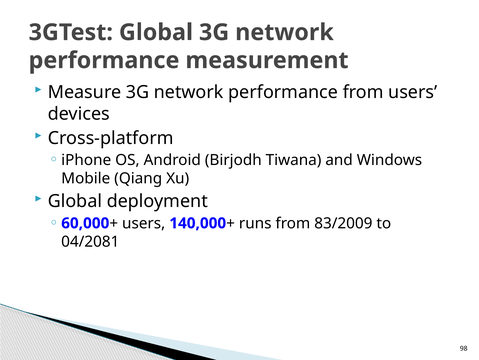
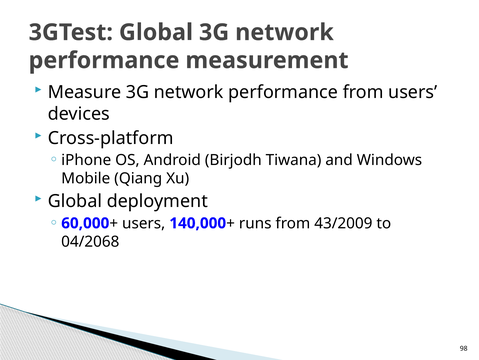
83/2009: 83/2009 -> 43/2009
04/2081: 04/2081 -> 04/2068
